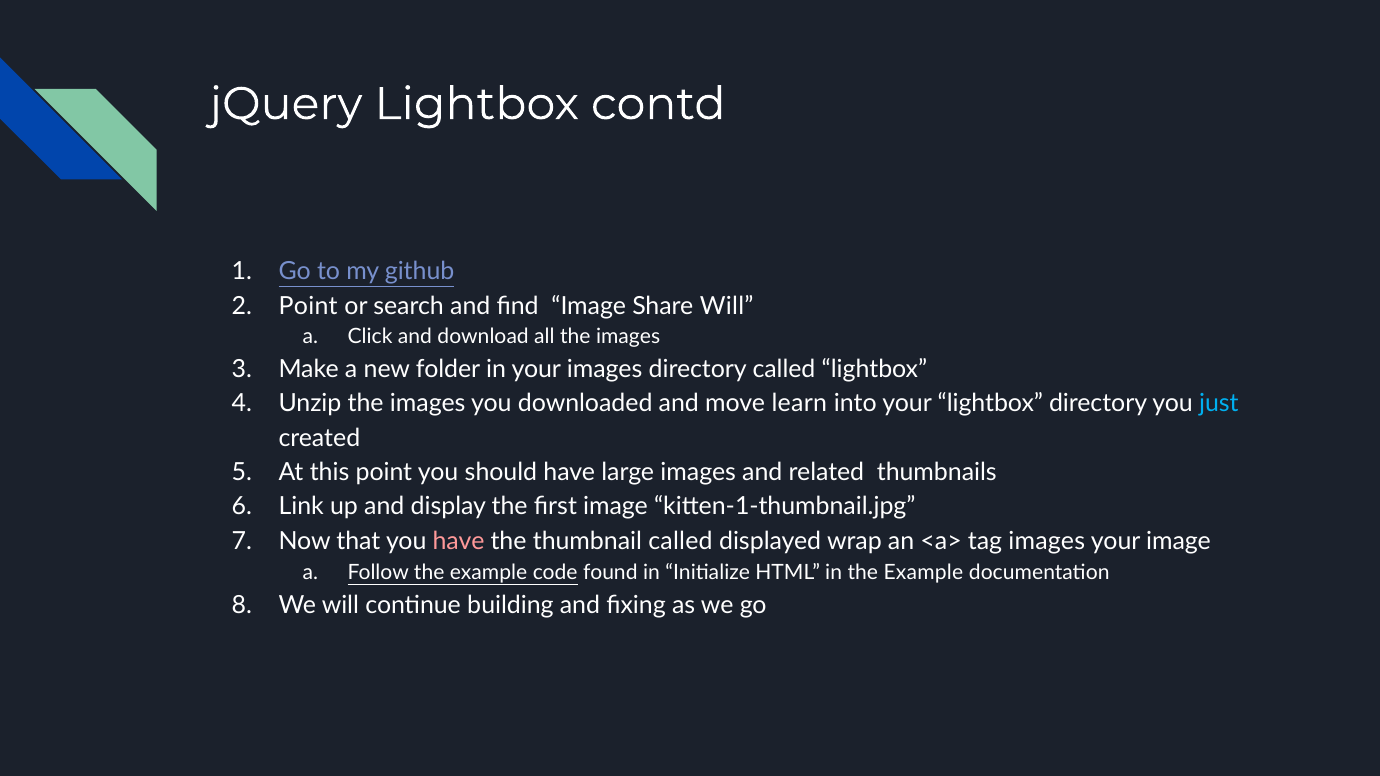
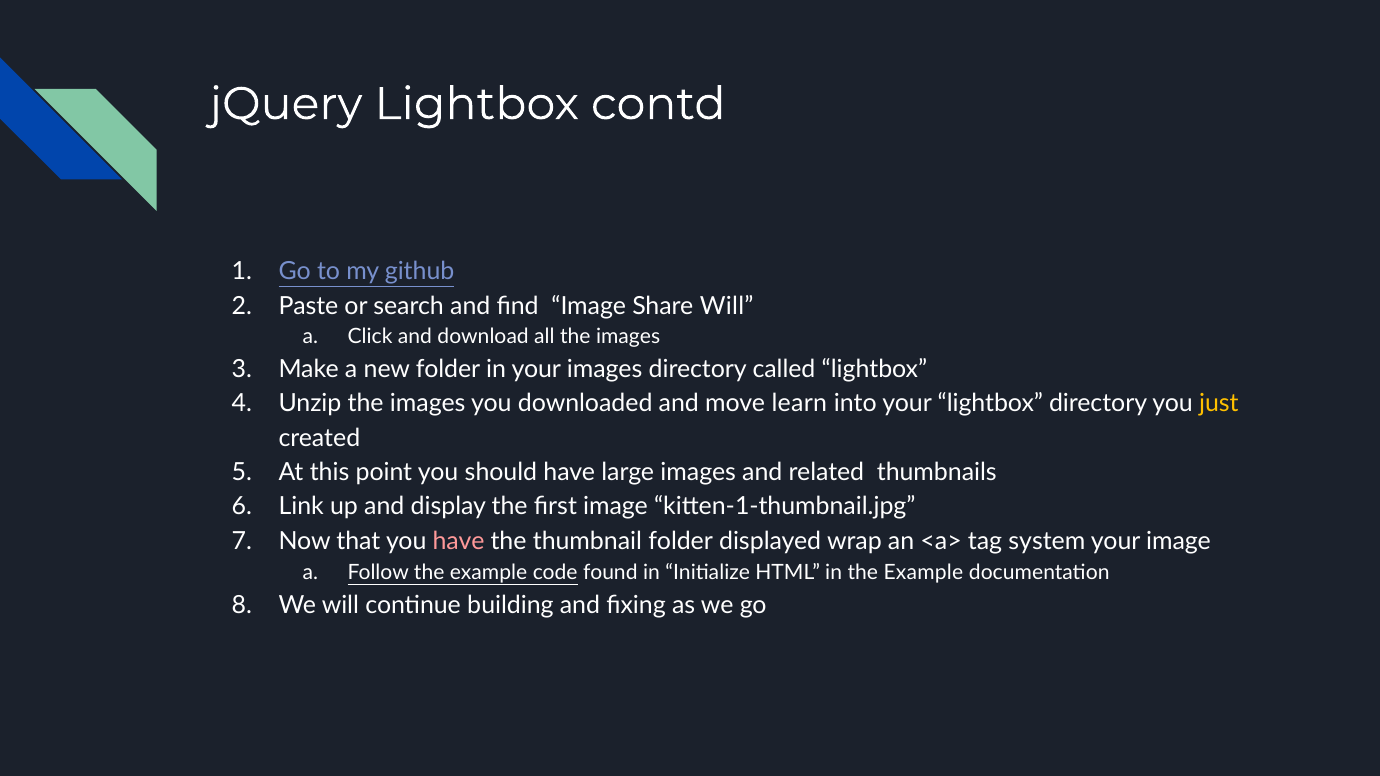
Point at (308, 306): Point -> Paste
just colour: light blue -> yellow
thumbnail called: called -> folder
tag images: images -> system
